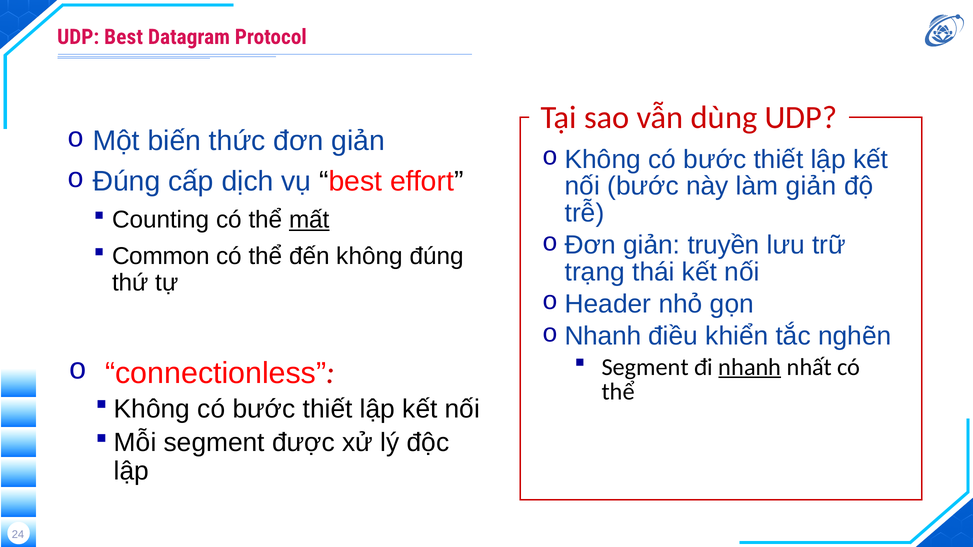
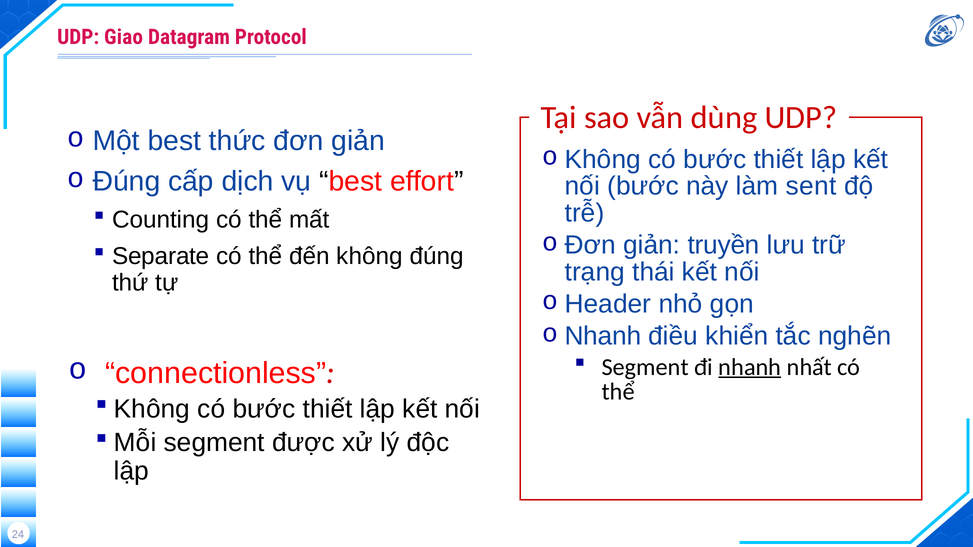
UDP Best: Best -> Giao
Một biến: biến -> best
làm giản: giản -> sent
mất underline: present -> none
Common: Common -> Separate
